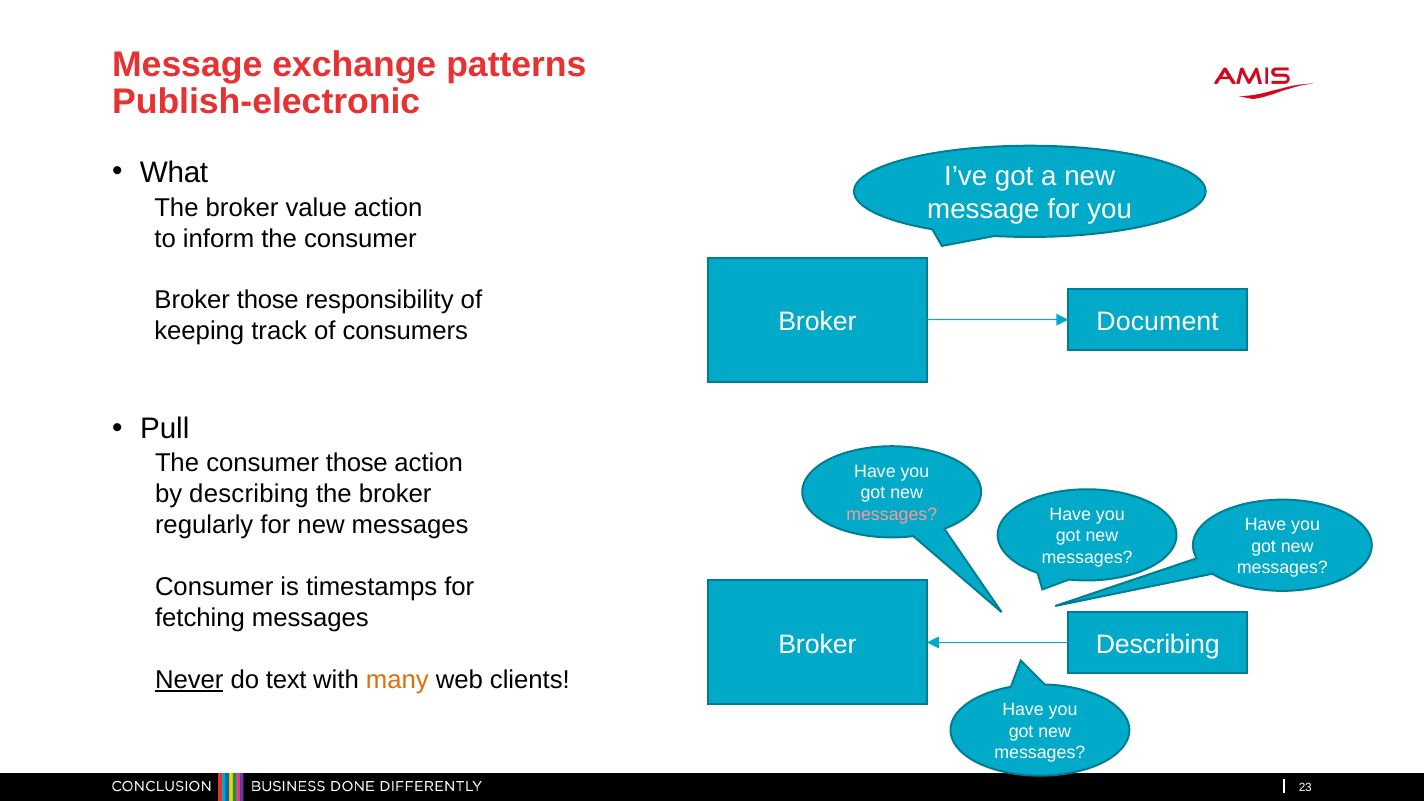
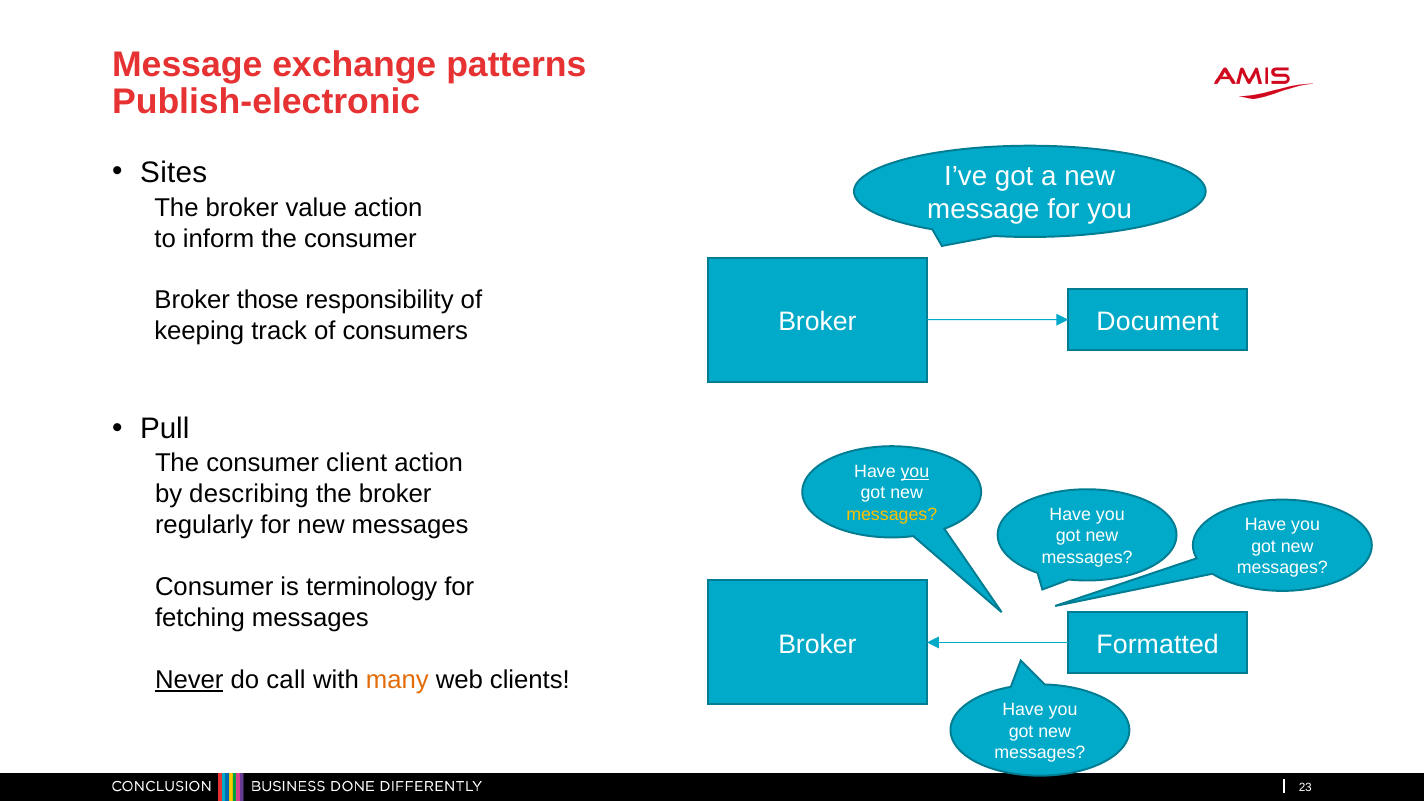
What: What -> Sites
consumer those: those -> client
you at (915, 472) underline: none -> present
messages at (892, 514) colour: pink -> yellow
timestamps: timestamps -> terminology
Broker Describing: Describing -> Formatted
text: text -> call
